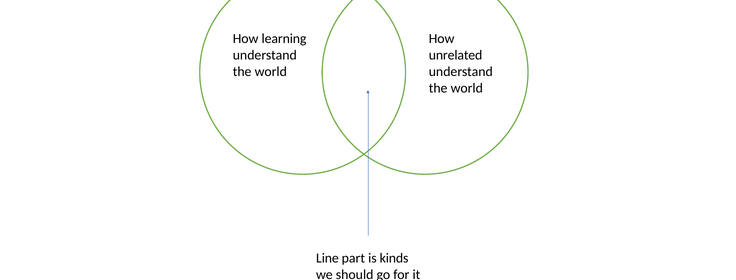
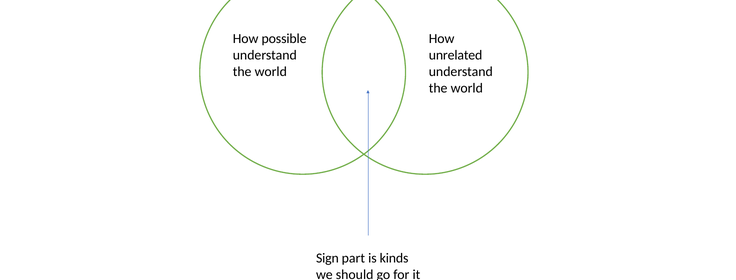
learning: learning -> possible
Line: Line -> Sign
